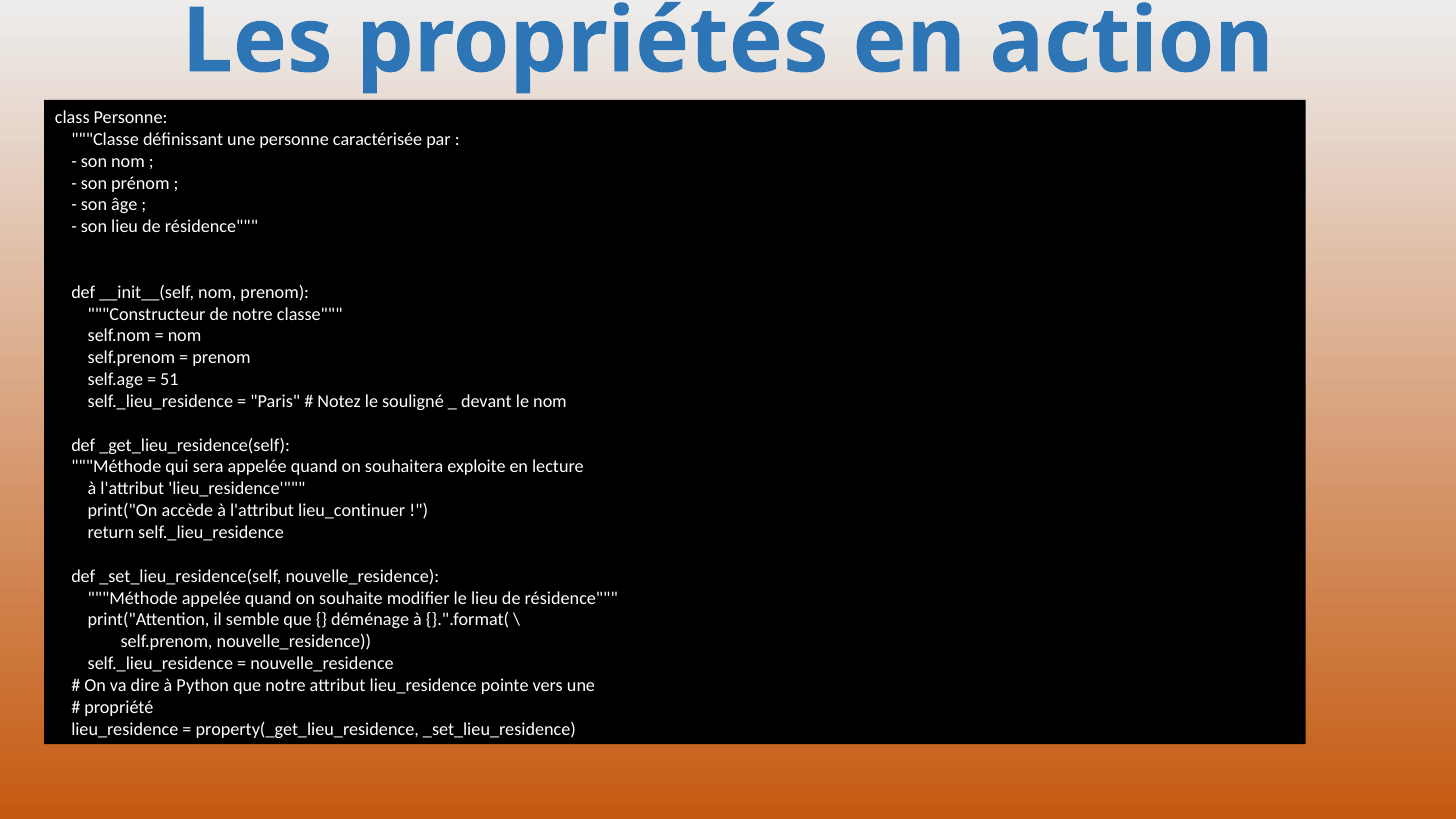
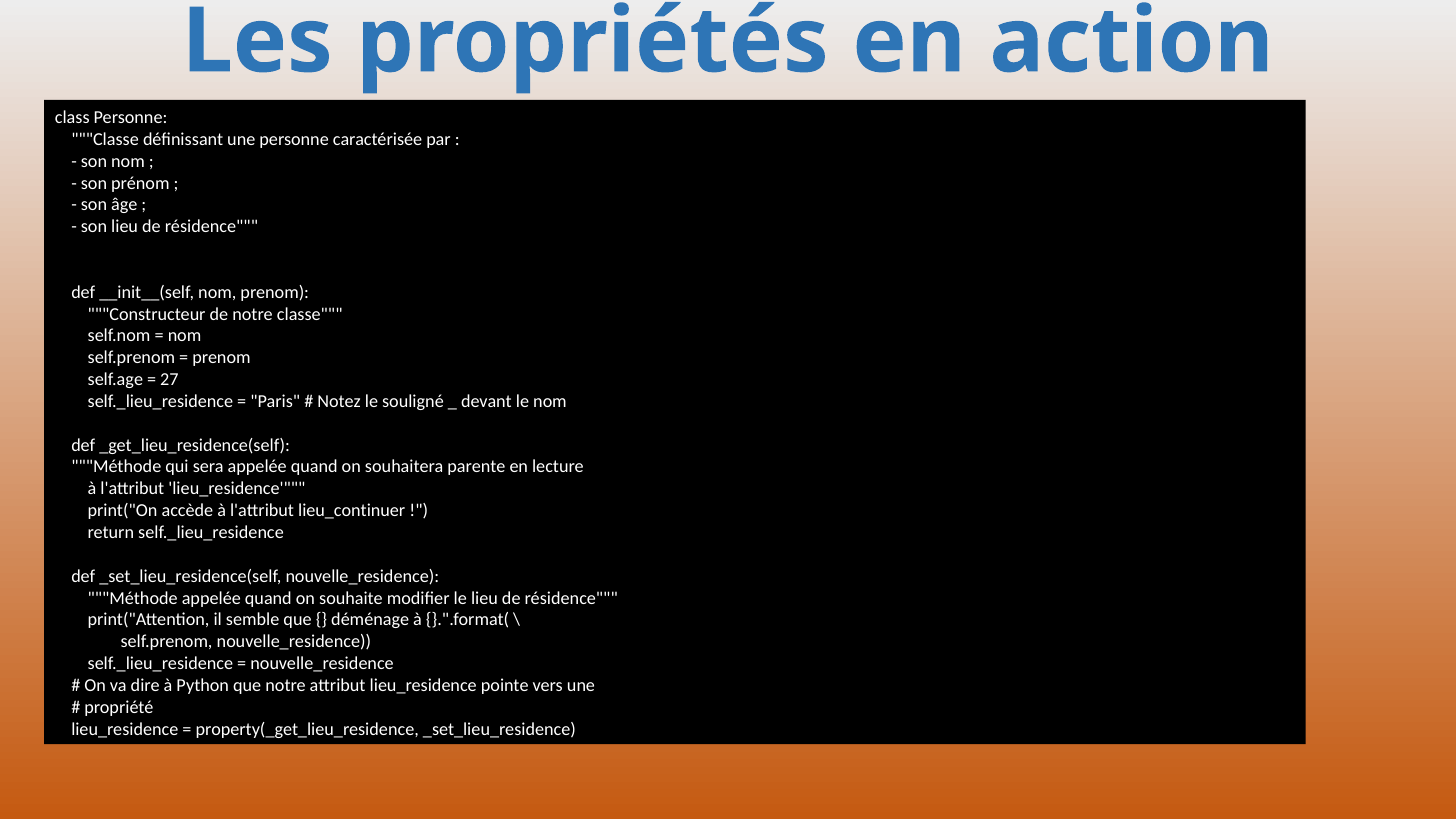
51: 51 -> 27
exploite: exploite -> parente
